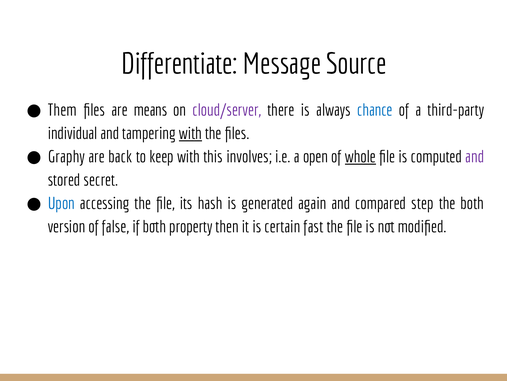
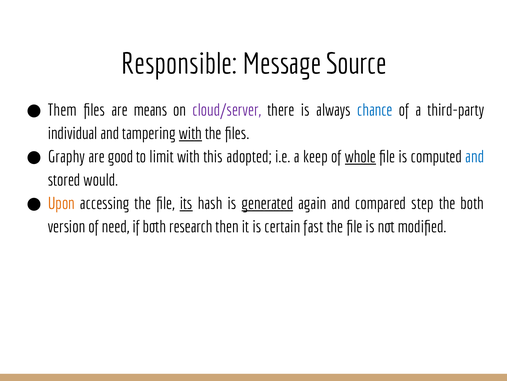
Differentiate: Differentiate -> Responsible
back: back -> good
keep: keep -> limit
involves: involves -> adopted
open: open -> keep
and at (475, 157) colour: purple -> blue
secret: secret -> would
Upon colour: blue -> orange
its underline: none -> present
generated underline: none -> present
false: false -> need
property: property -> research
